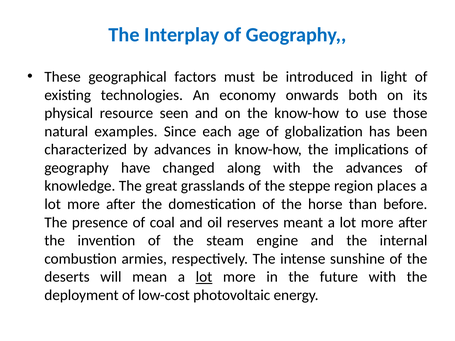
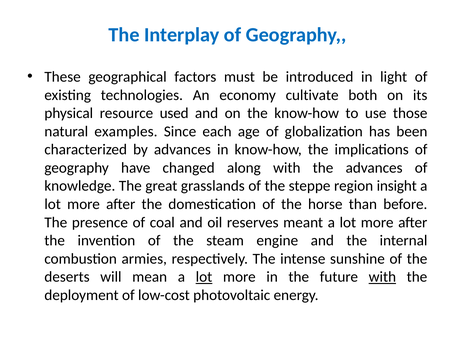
onwards: onwards -> cultivate
seen: seen -> used
places: places -> insight
with at (382, 277) underline: none -> present
